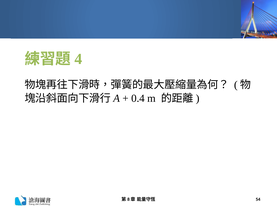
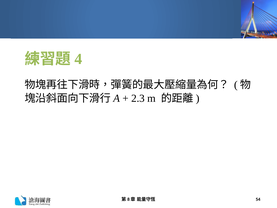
0.4: 0.4 -> 2.3
